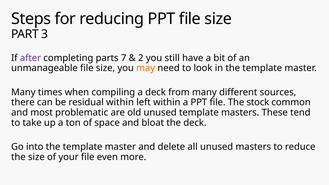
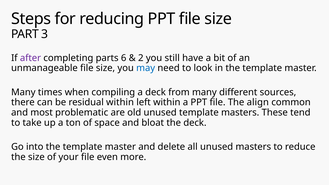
7: 7 -> 6
may colour: orange -> blue
stock: stock -> align
